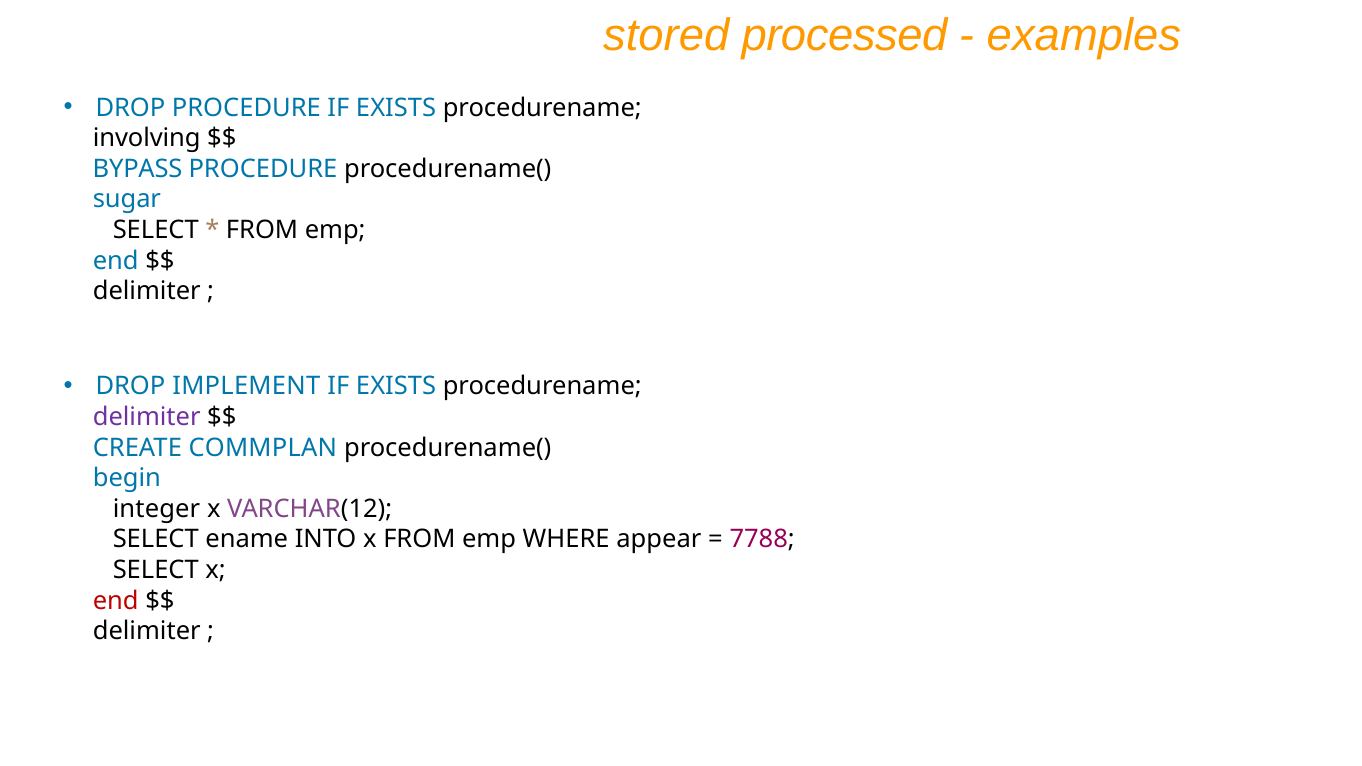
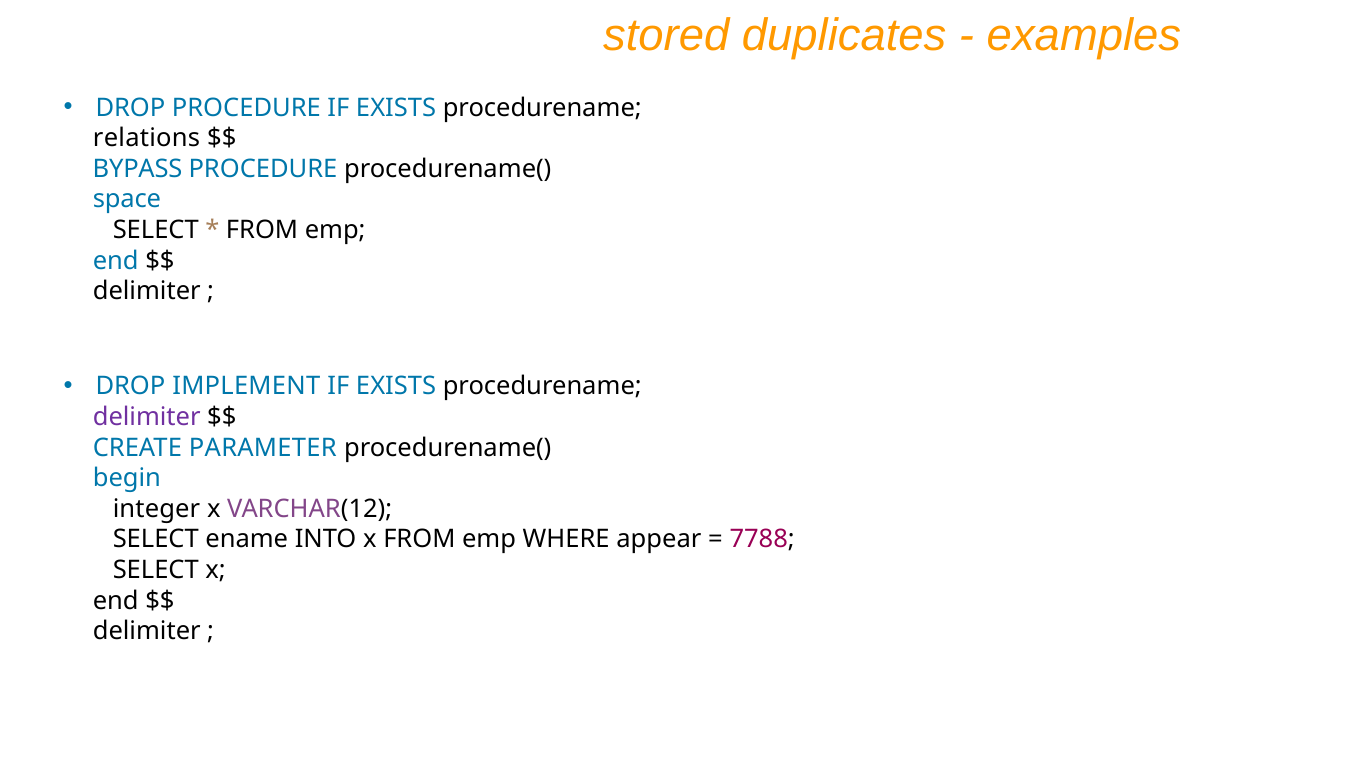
processed: processed -> duplicates
involving: involving -> relations
sugar: sugar -> space
COMMPLAN: COMMPLAN -> PARAMETER
end at (116, 601) colour: red -> black
